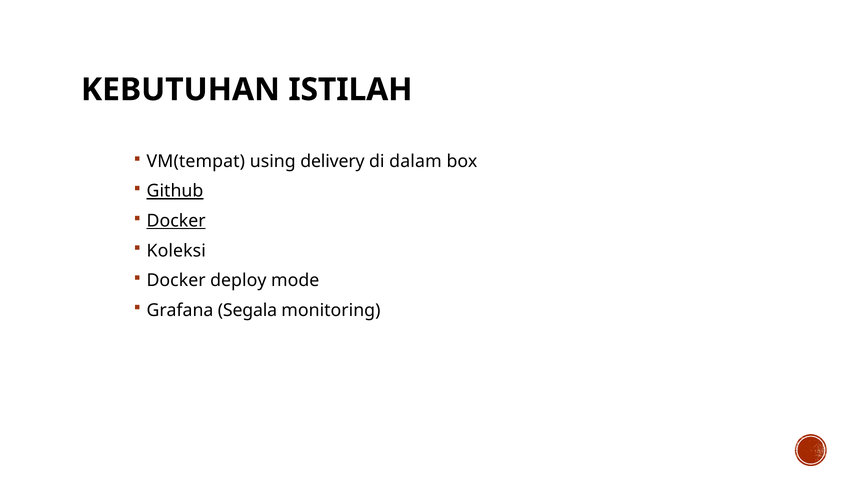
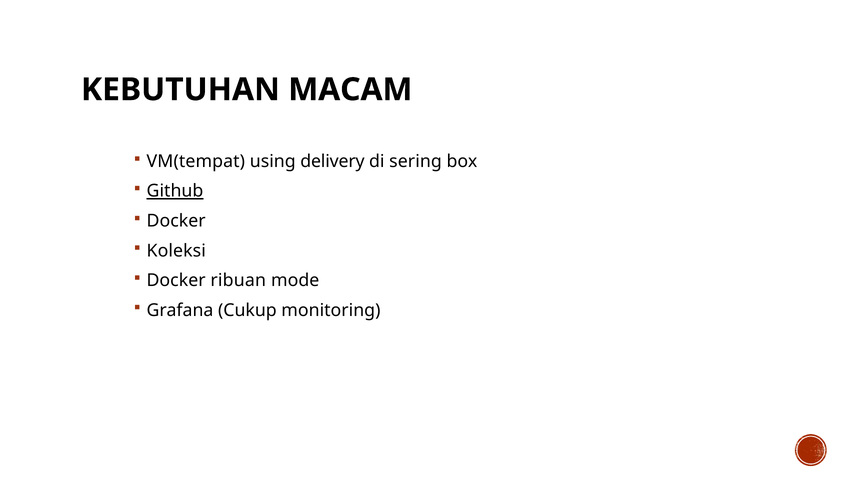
ISTILAH: ISTILAH -> MACAM
dalam: dalam -> sering
Docker at (176, 221) underline: present -> none
deploy: deploy -> ribuan
Segala: Segala -> Cukup
